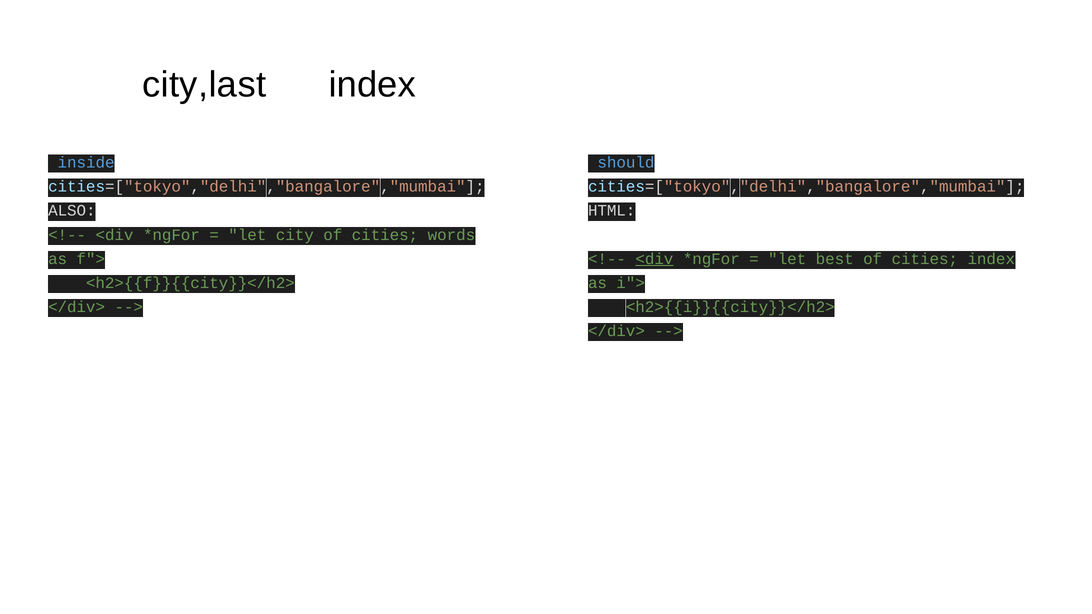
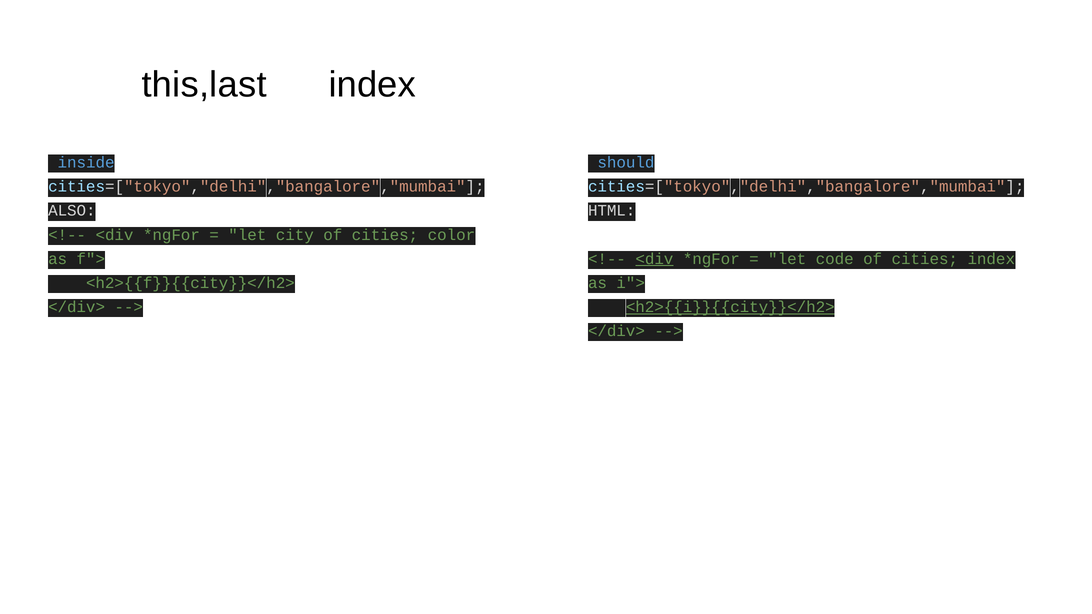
city,last: city,last -> this,last
words: words -> color
best: best -> code
<h2>{{i}}{{city}}</h2> underline: none -> present
